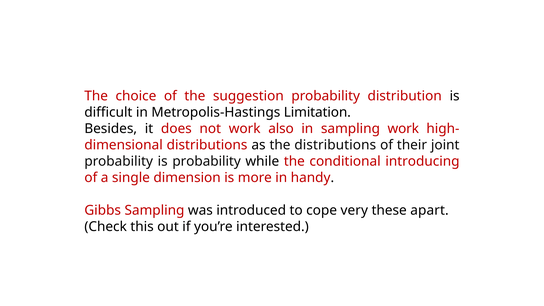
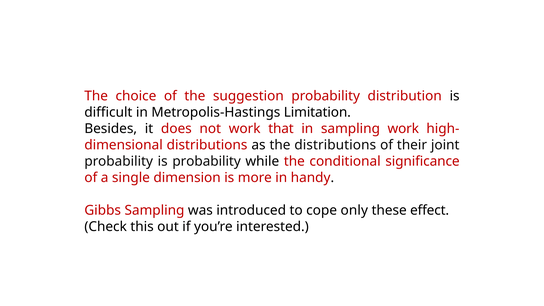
also: also -> that
introducing: introducing -> significance
very: very -> only
apart: apart -> effect
